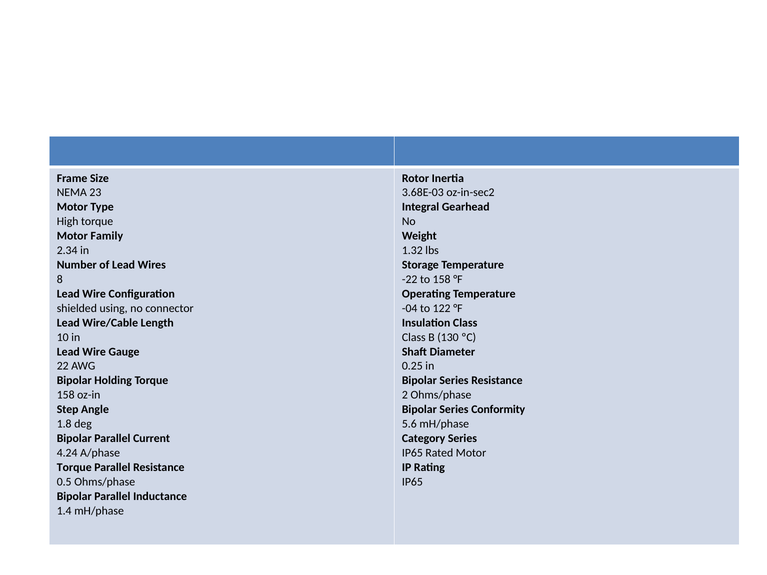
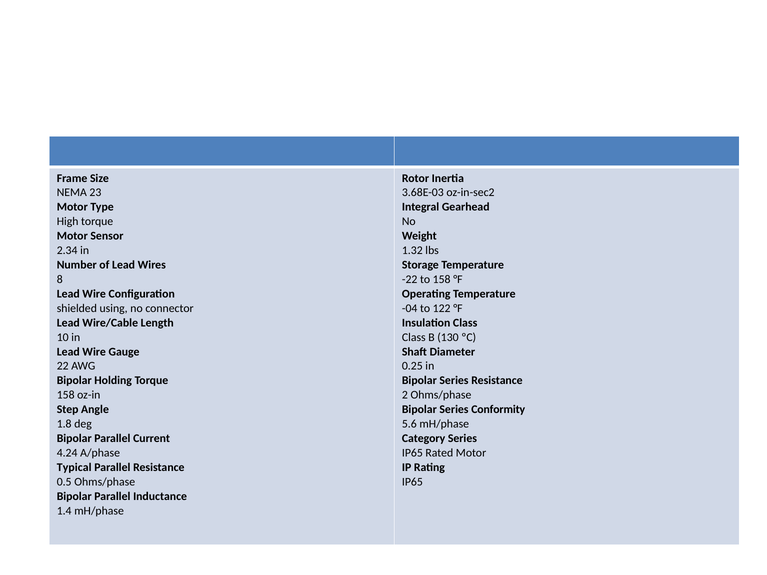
Family: Family -> Sensor
Torque at (74, 468): Torque -> Typical
